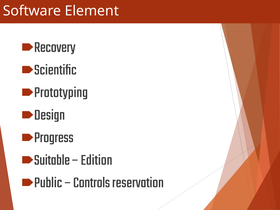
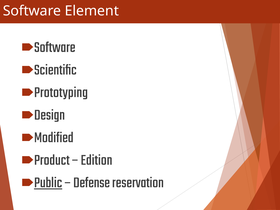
Recovery at (55, 47): Recovery -> Software
Progress: Progress -> Modified
Suitable: Suitable -> Product
Public underline: none -> present
Controls: Controls -> Defense
